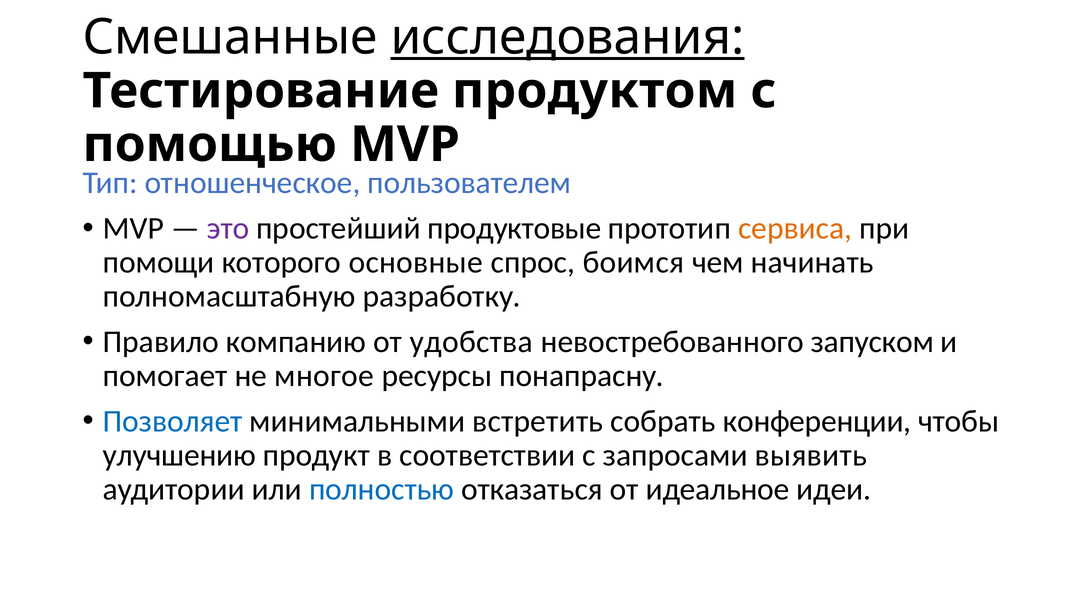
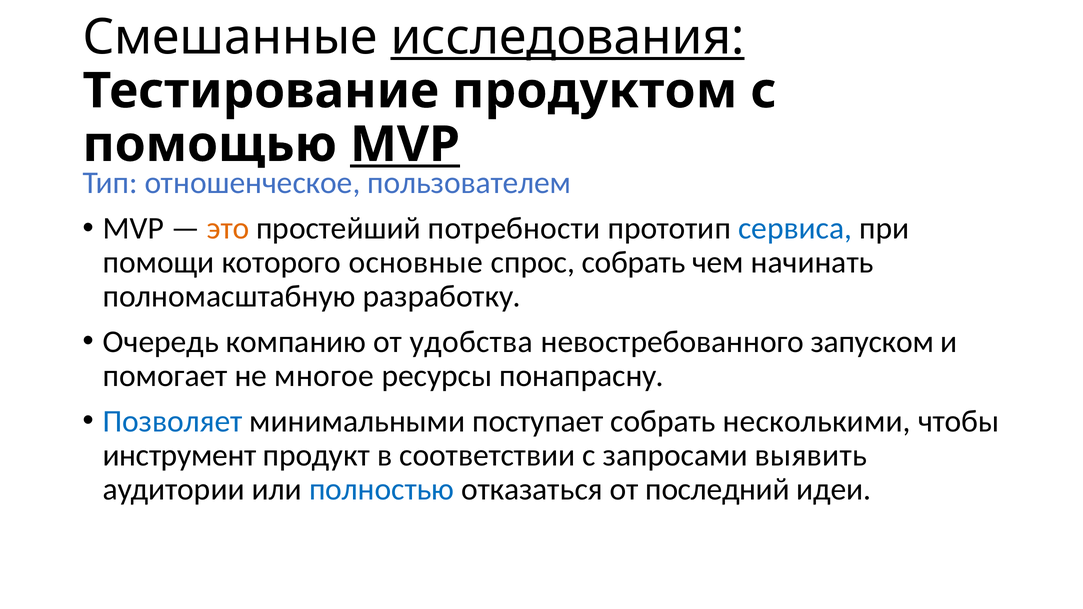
MVP at (405, 145) underline: none -> present
это colour: purple -> orange
продуктовые: продуктовые -> потребности
сервиса colour: orange -> blue
спрос боимся: боимся -> собрать
Правило: Правило -> Очередь
встретить: встретить -> поступает
конференции: конференции -> несколькими
улучшению: улучшению -> инструмент
идеальное: идеальное -> последний
